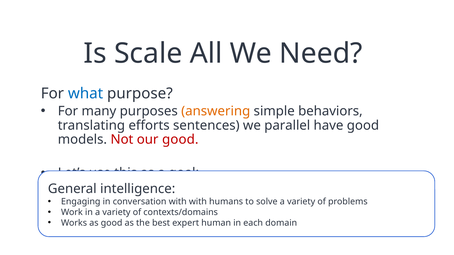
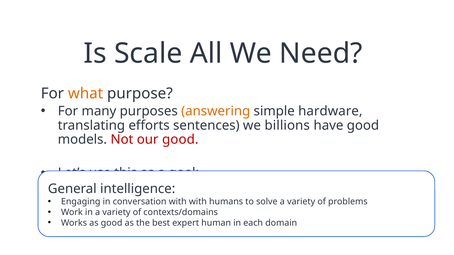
what colour: blue -> orange
behaviors: behaviors -> hardware
parallel: parallel -> billions
